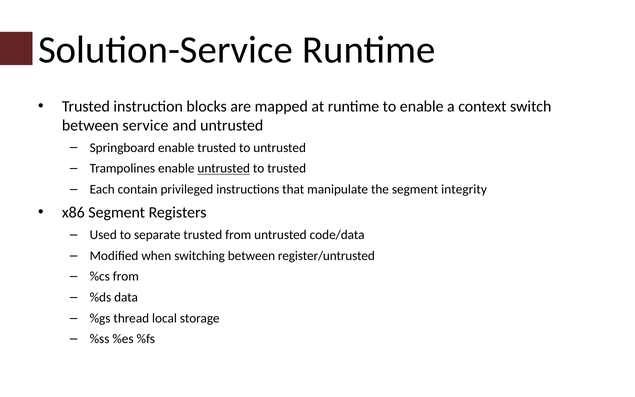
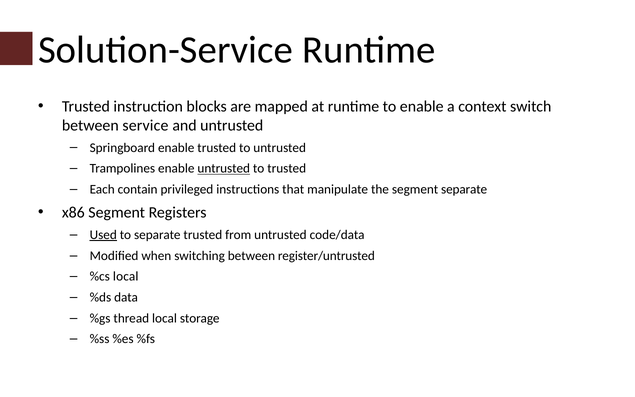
segment integrity: integrity -> separate
Used underline: none -> present
%cs from: from -> local
